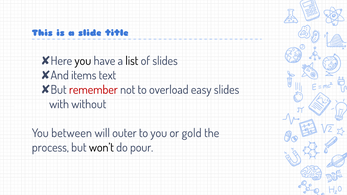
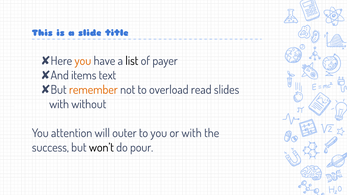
you at (83, 61) colour: black -> orange
of slides: slides -> payer
remember colour: red -> orange
easy: easy -> read
between: between -> attention
or gold: gold -> with
process: process -> success
